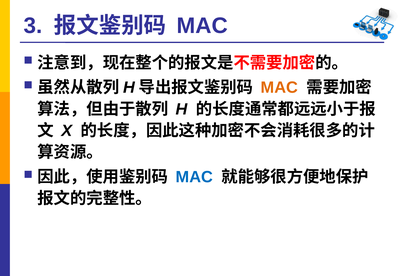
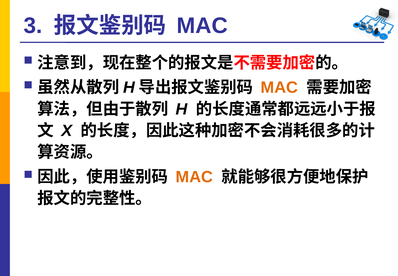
MAC at (194, 177) colour: blue -> orange
